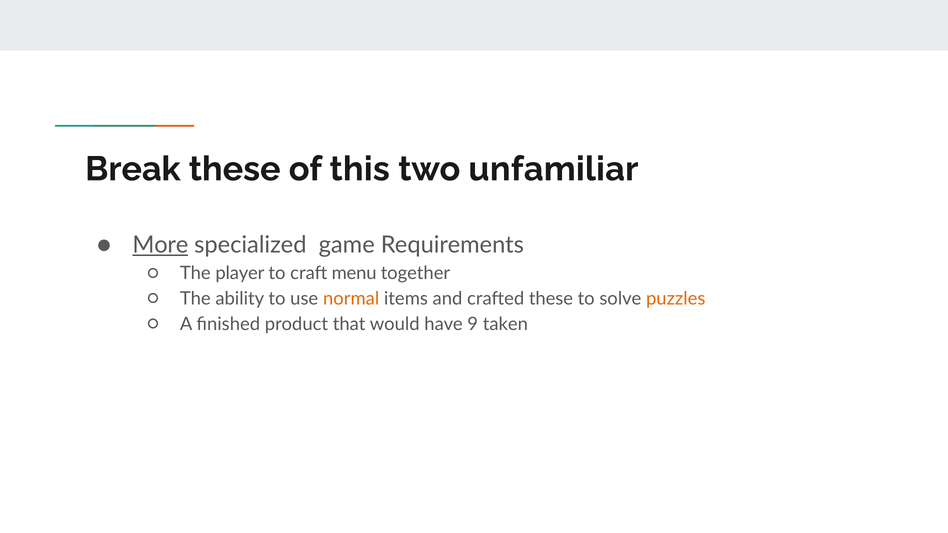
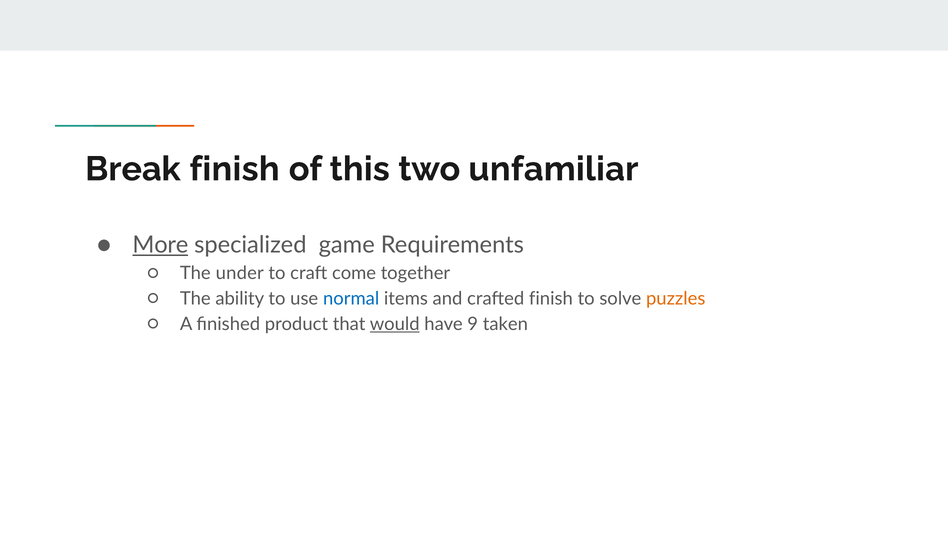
Break these: these -> finish
player: player -> under
menu: menu -> come
normal colour: orange -> blue
crafted these: these -> finish
would underline: none -> present
